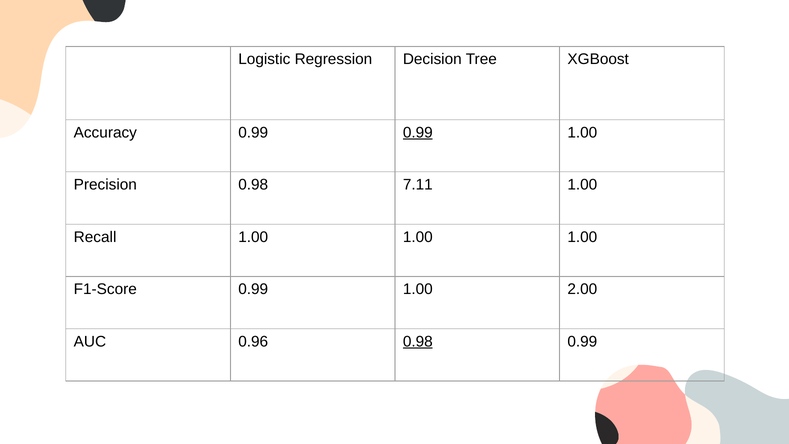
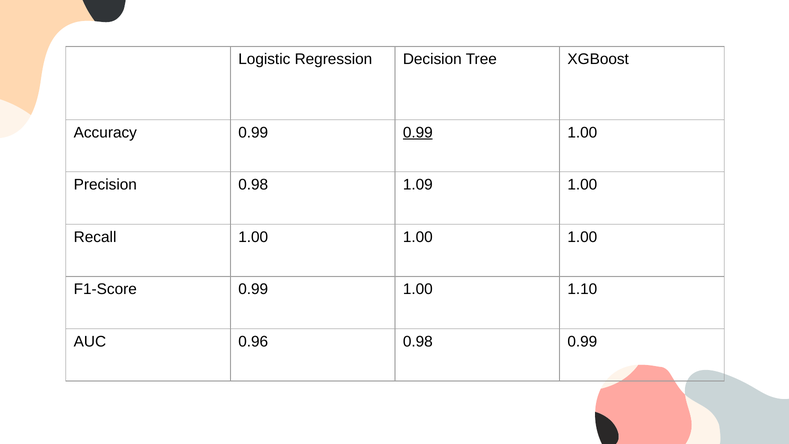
7.11: 7.11 -> 1.09
2.00: 2.00 -> 1.10
0.98 at (418, 341) underline: present -> none
